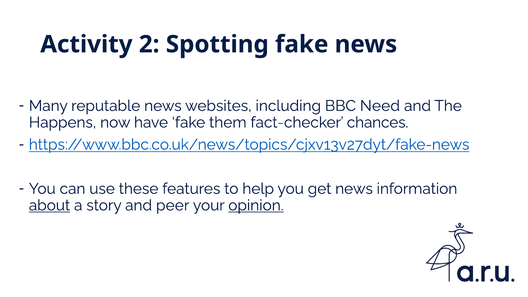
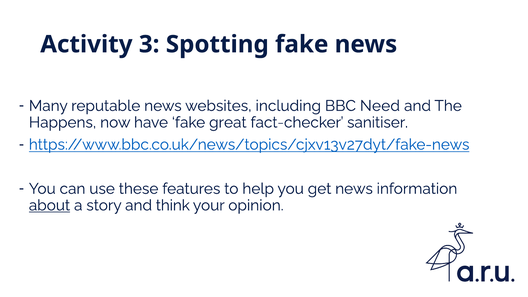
2: 2 -> 3
them: them -> great
chances: chances -> sanitiser
peer: peer -> think
opinion underline: present -> none
